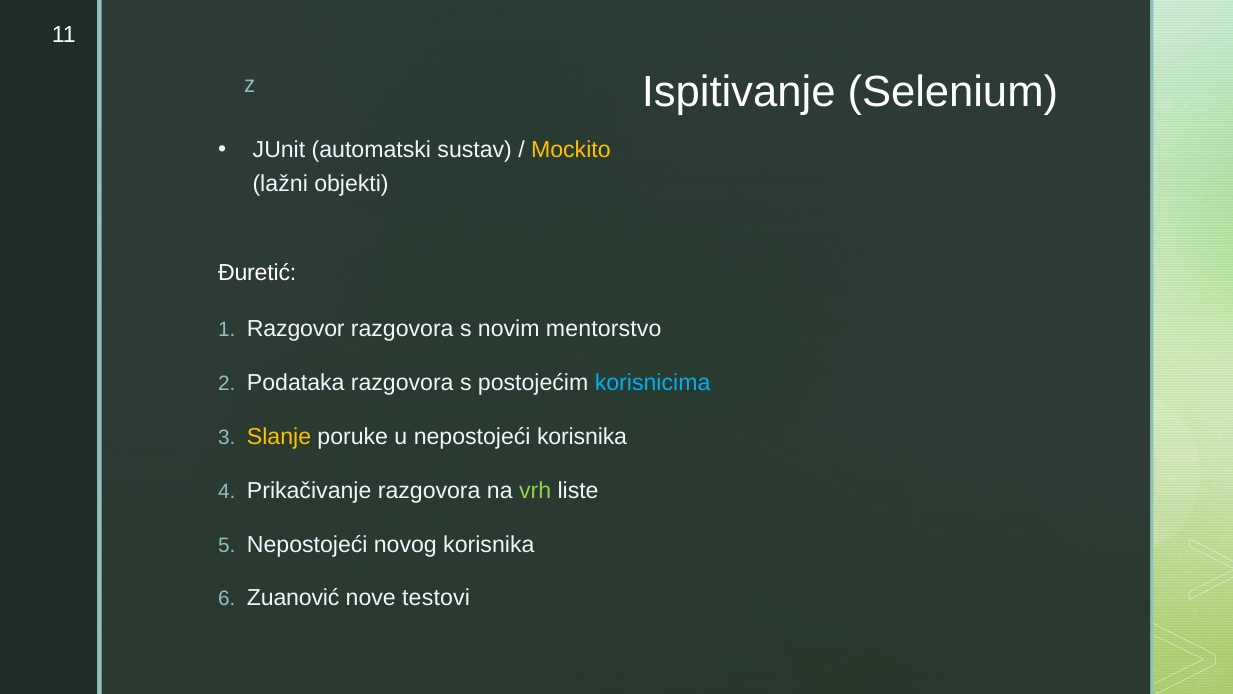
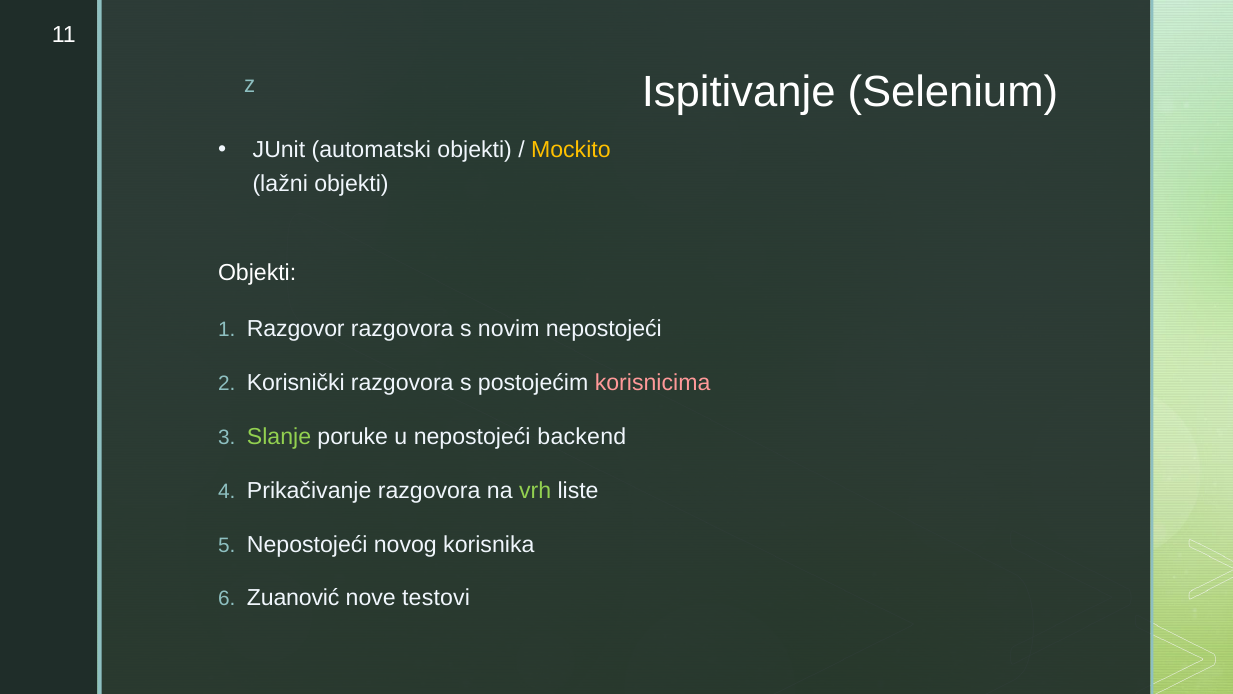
automatski sustav: sustav -> objekti
Đuretić at (257, 273): Đuretić -> Objekti
novim mentorstvo: mentorstvo -> nepostojeći
Podataka: Podataka -> Korisnički
korisnicima colour: light blue -> pink
Slanje colour: yellow -> light green
nepostojeći korisnika: korisnika -> backend
